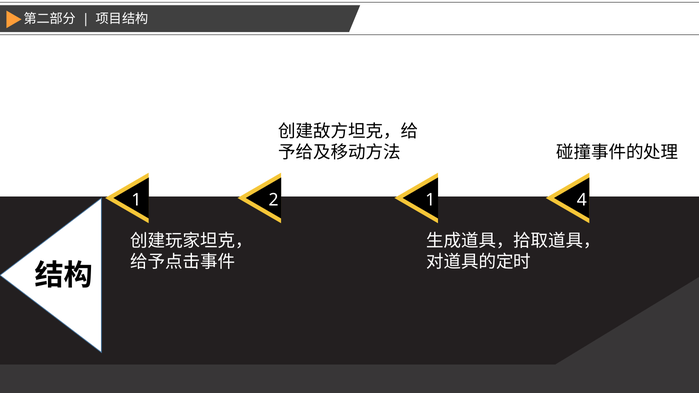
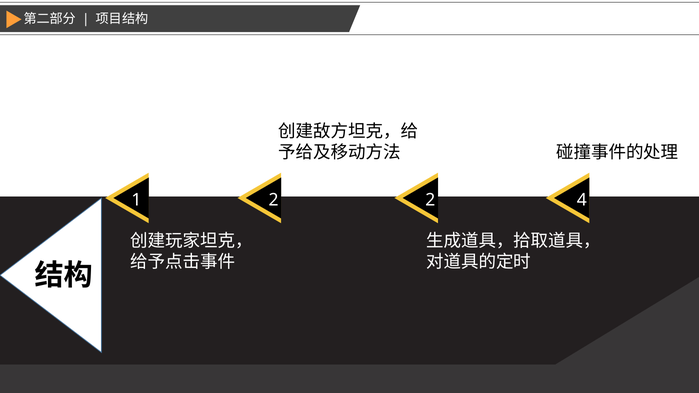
2 1: 1 -> 2
